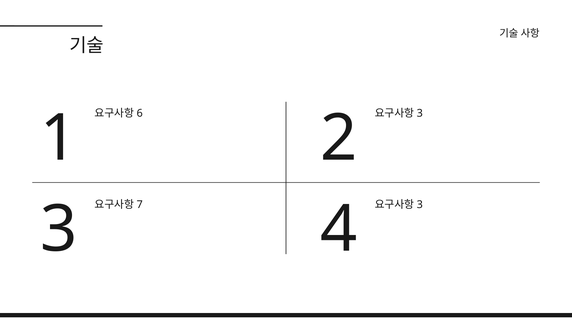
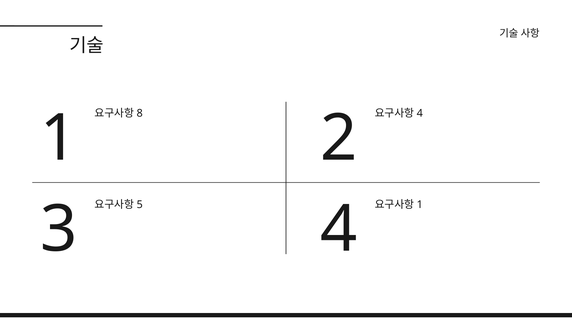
6: 6 -> 8
3 at (420, 113): 3 -> 4
7: 7 -> 5
3 at (420, 204): 3 -> 1
